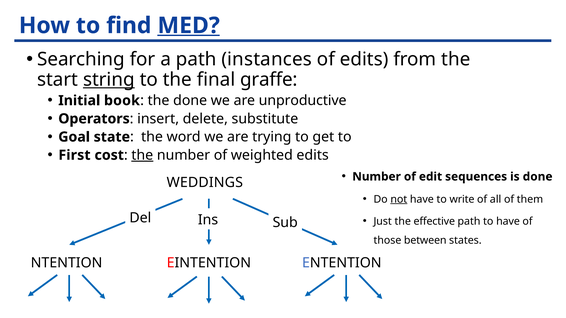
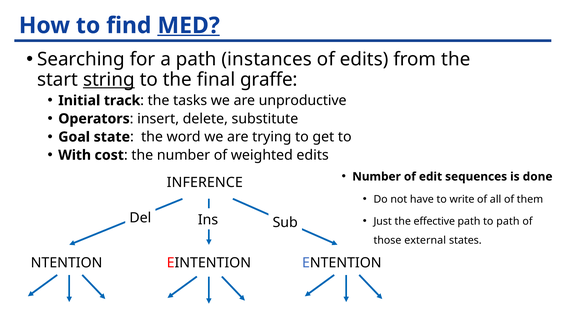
book: book -> track
the done: done -> tasks
First: First -> With
the at (142, 155) underline: present -> none
WEDDINGS: WEDDINGS -> INFERENCE
not underline: present -> none
to have: have -> path
between: between -> external
